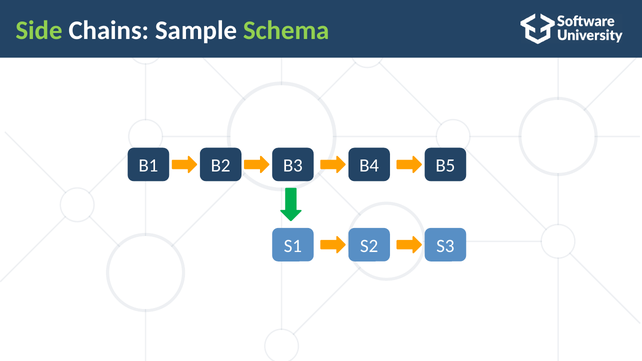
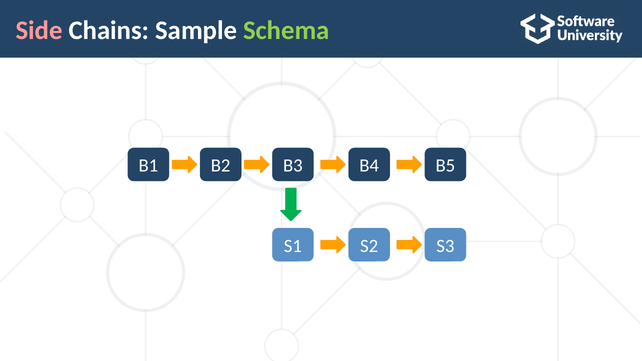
Side colour: light green -> pink
